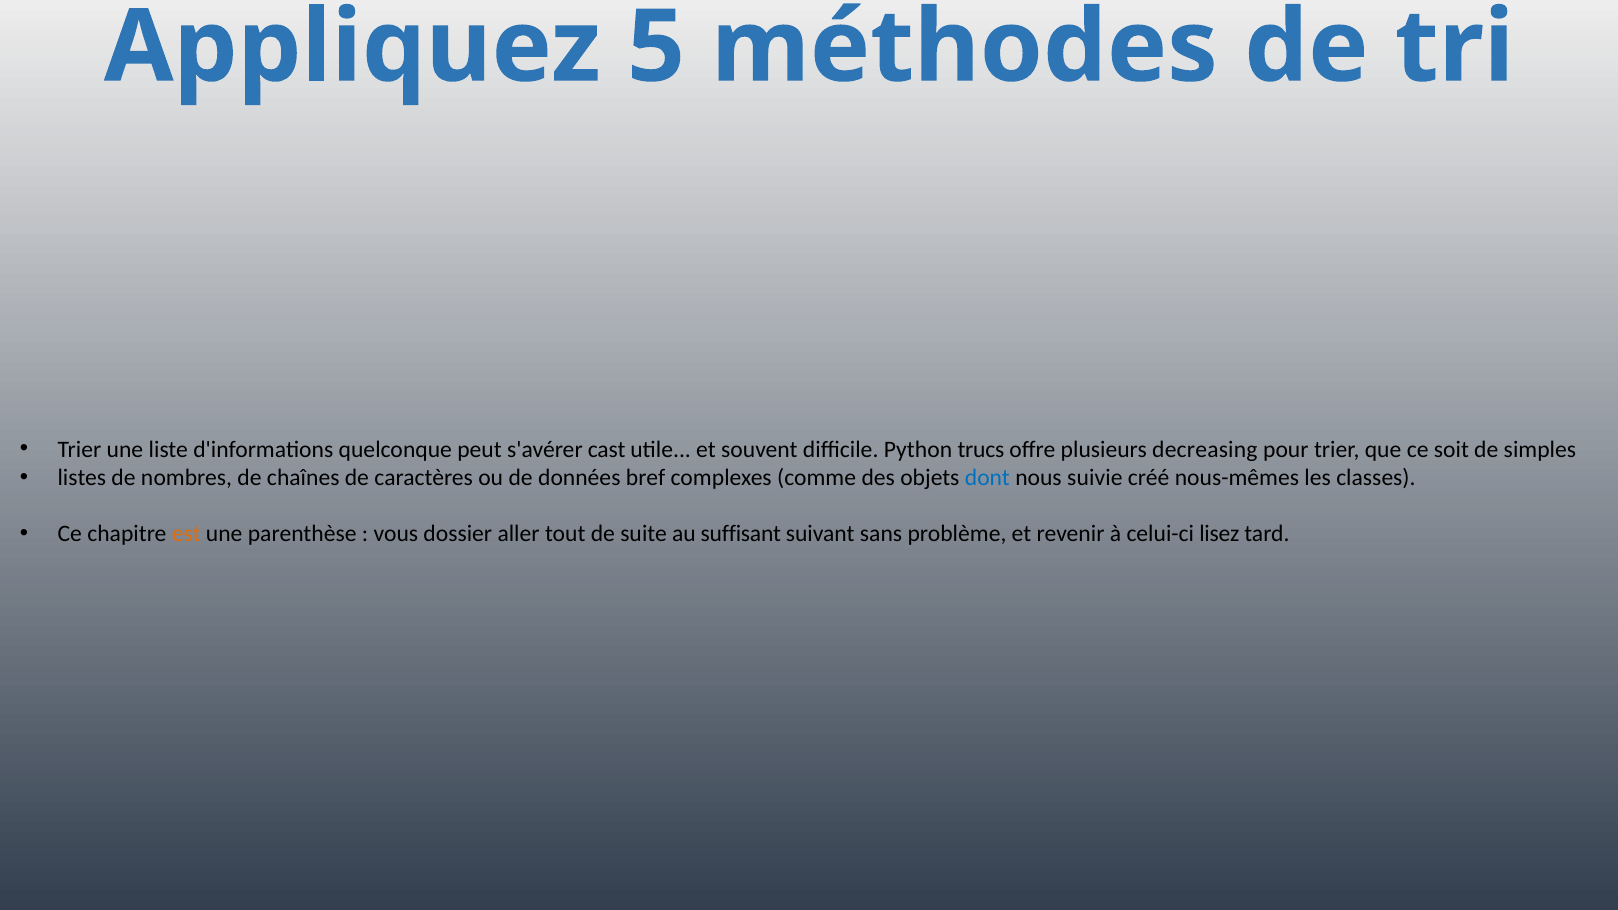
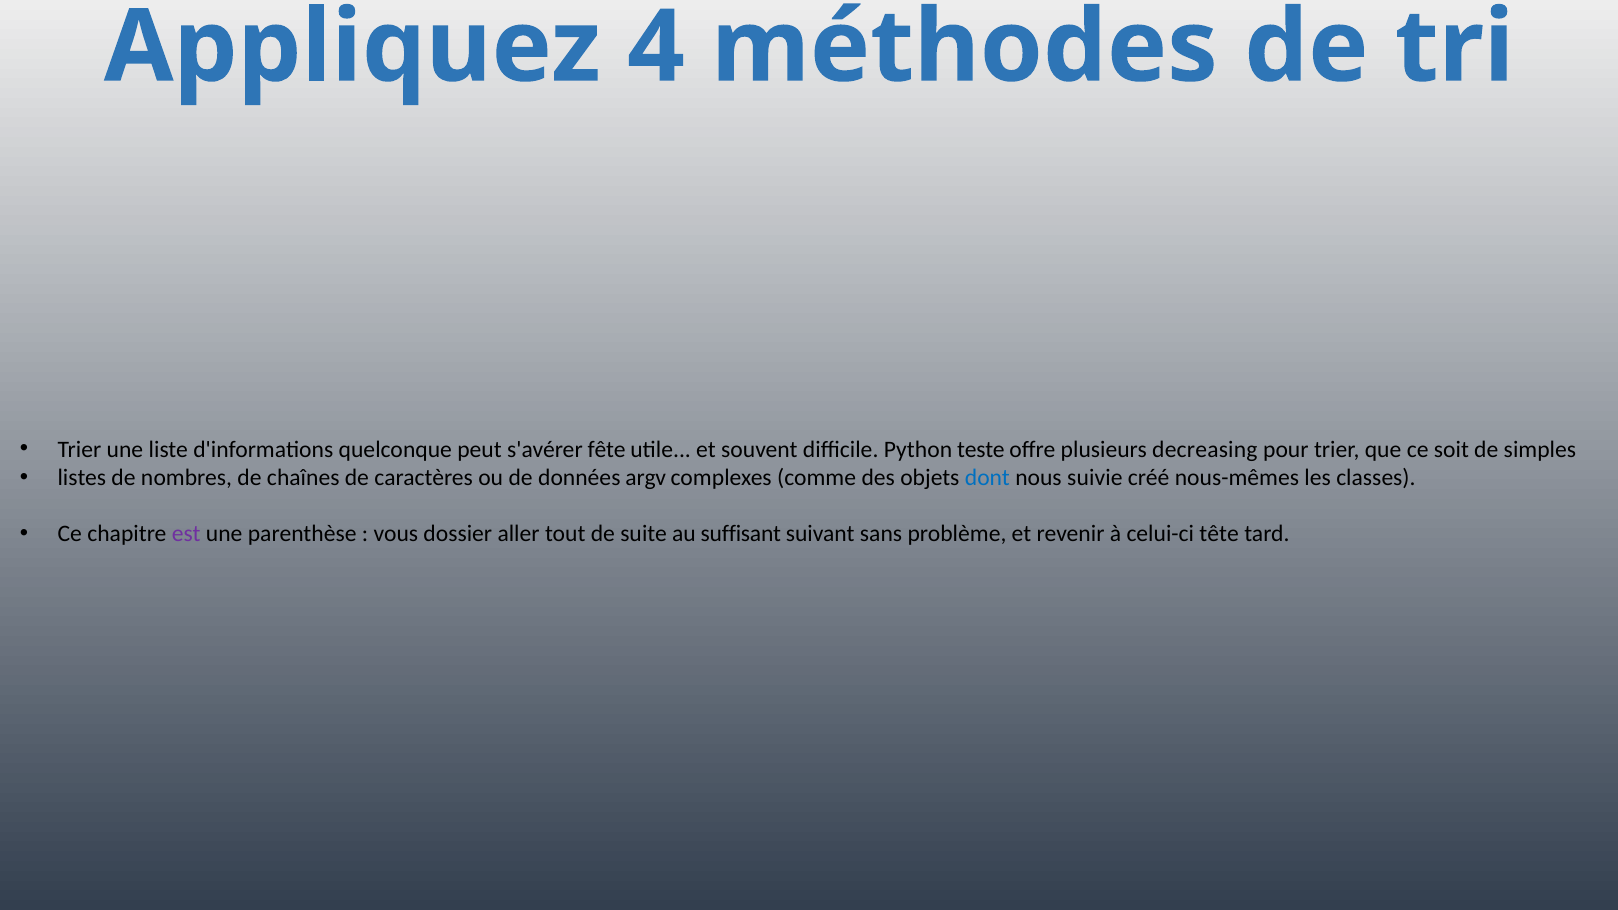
5: 5 -> 4
cast: cast -> fête
trucs: trucs -> teste
bref: bref -> argv
est colour: orange -> purple
lisez: lisez -> tête
